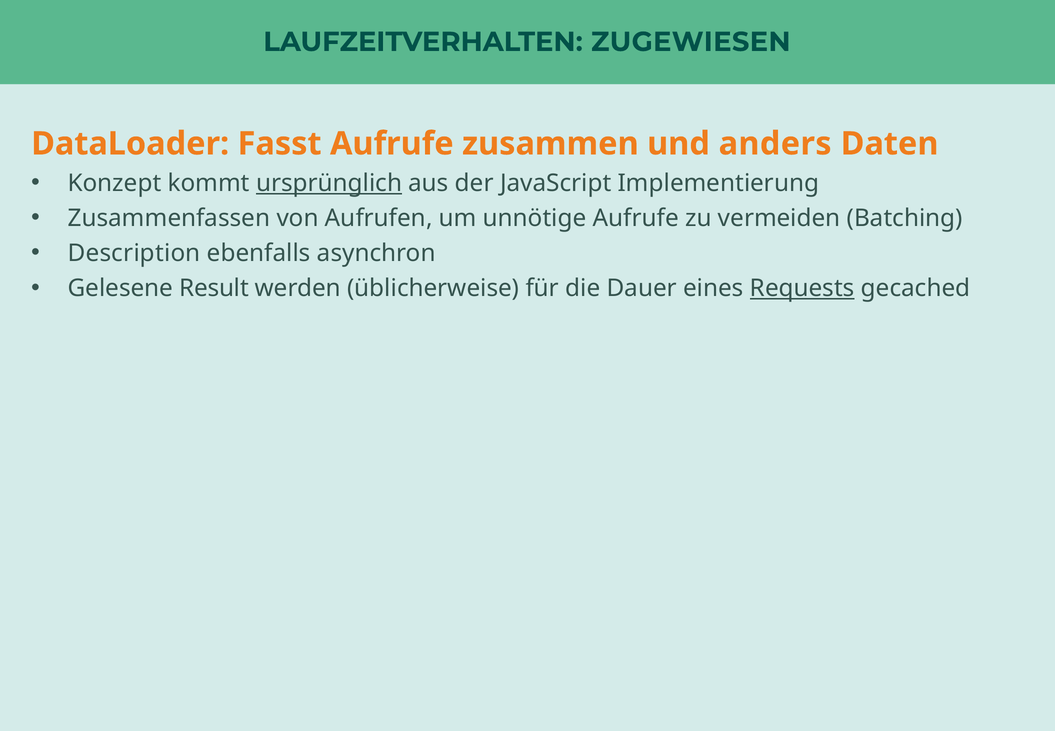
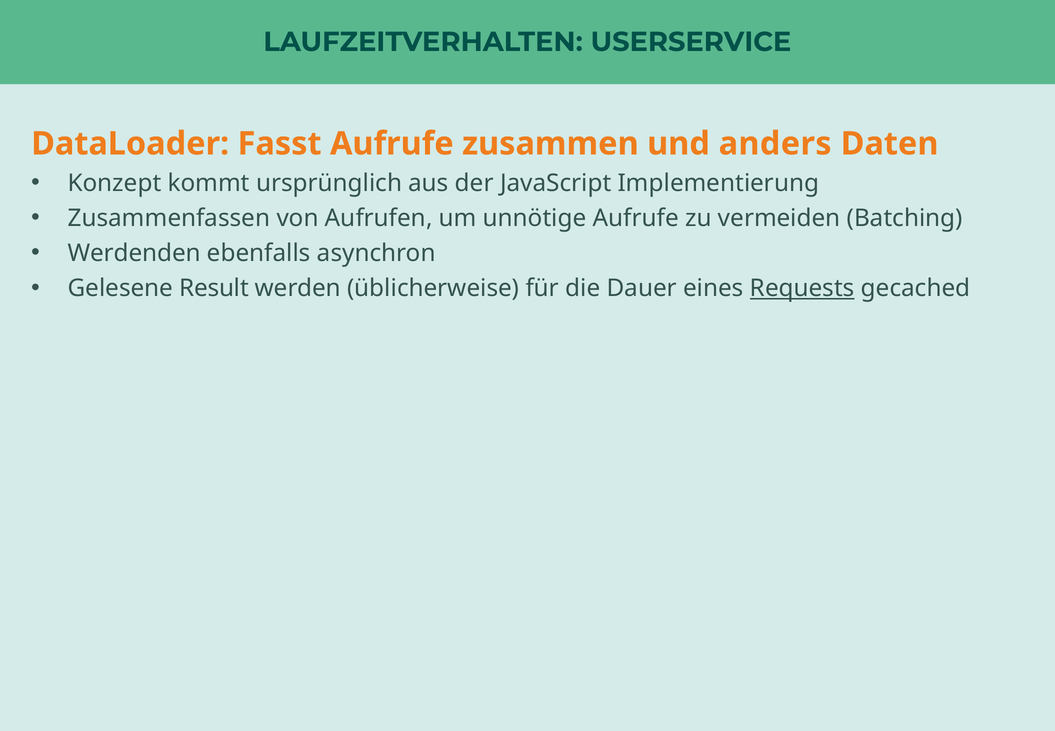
ZUGEWIESEN: ZUGEWIESEN -> USERSERVICE
ursprünglich underline: present -> none
Description: Description -> Werdenden
